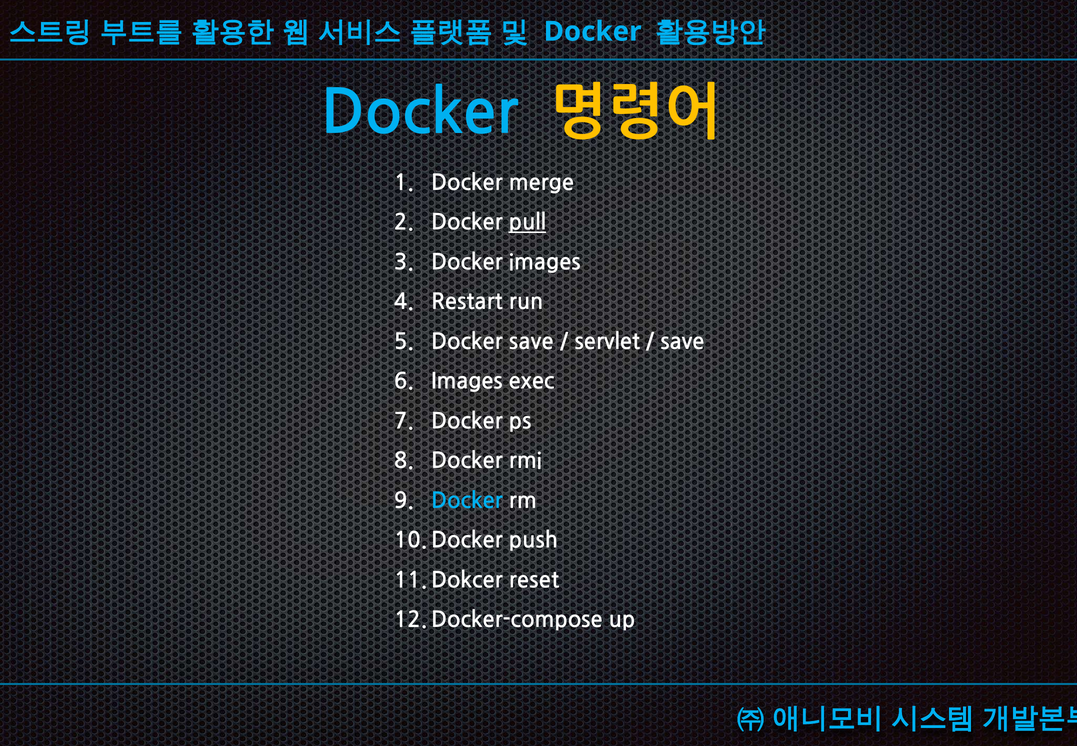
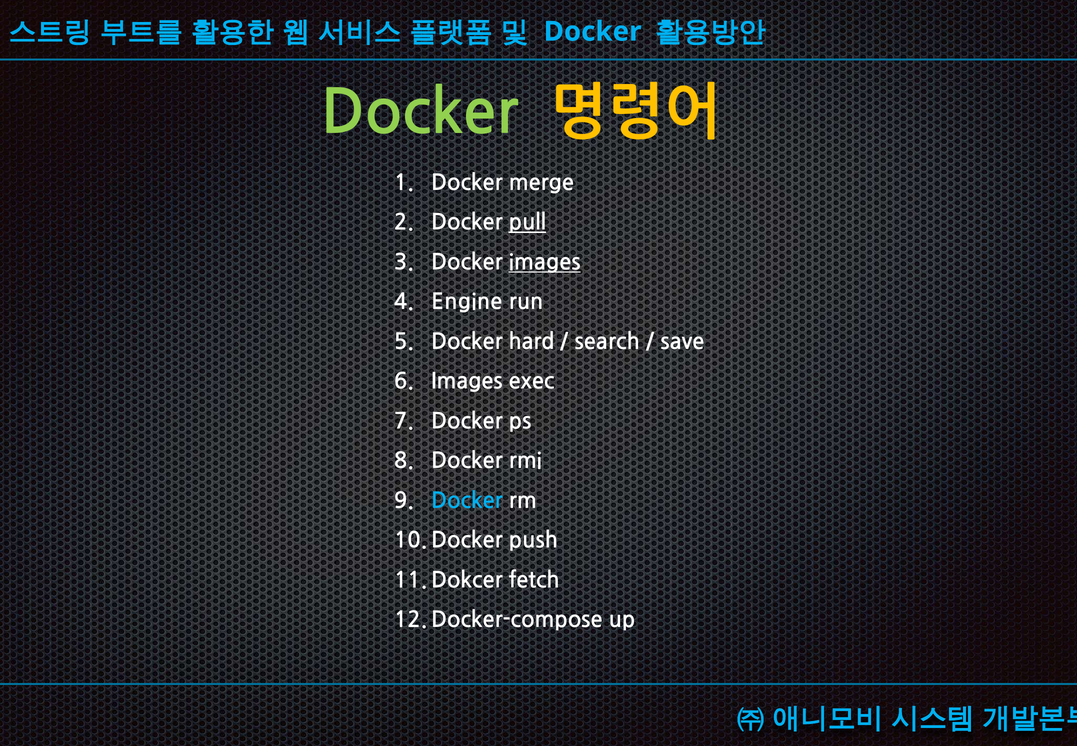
Docker at (420, 113) colour: light blue -> light green
images at (545, 262) underline: none -> present
Restart: Restart -> Engine
Docker save: save -> hard
servlet: servlet -> search
reset: reset -> fetch
